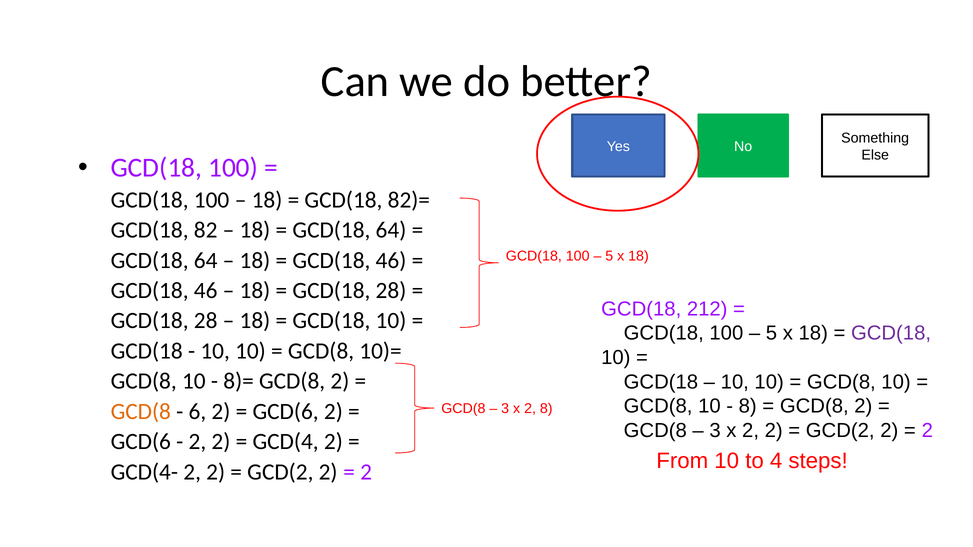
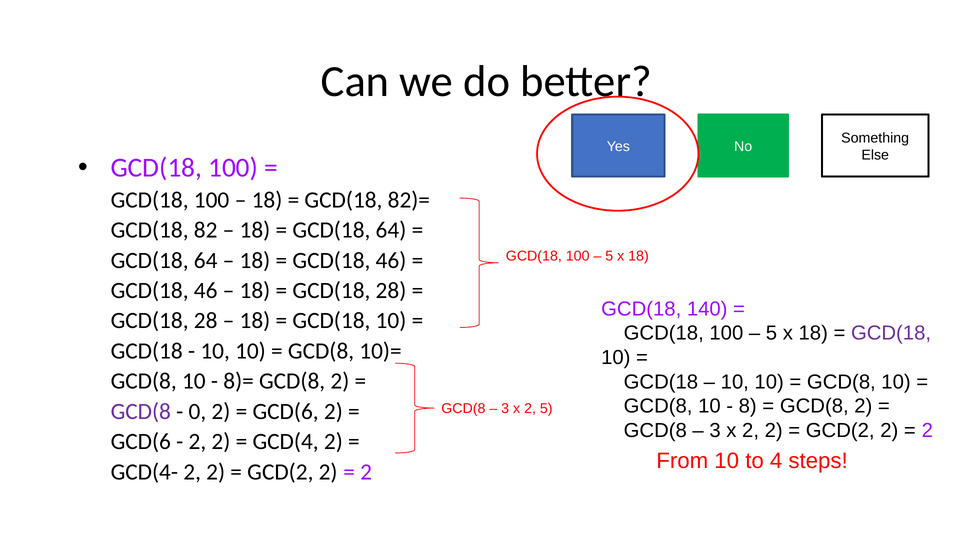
212: 212 -> 140
2 8: 8 -> 5
GCD(8 at (141, 412) colour: orange -> purple
6: 6 -> 0
